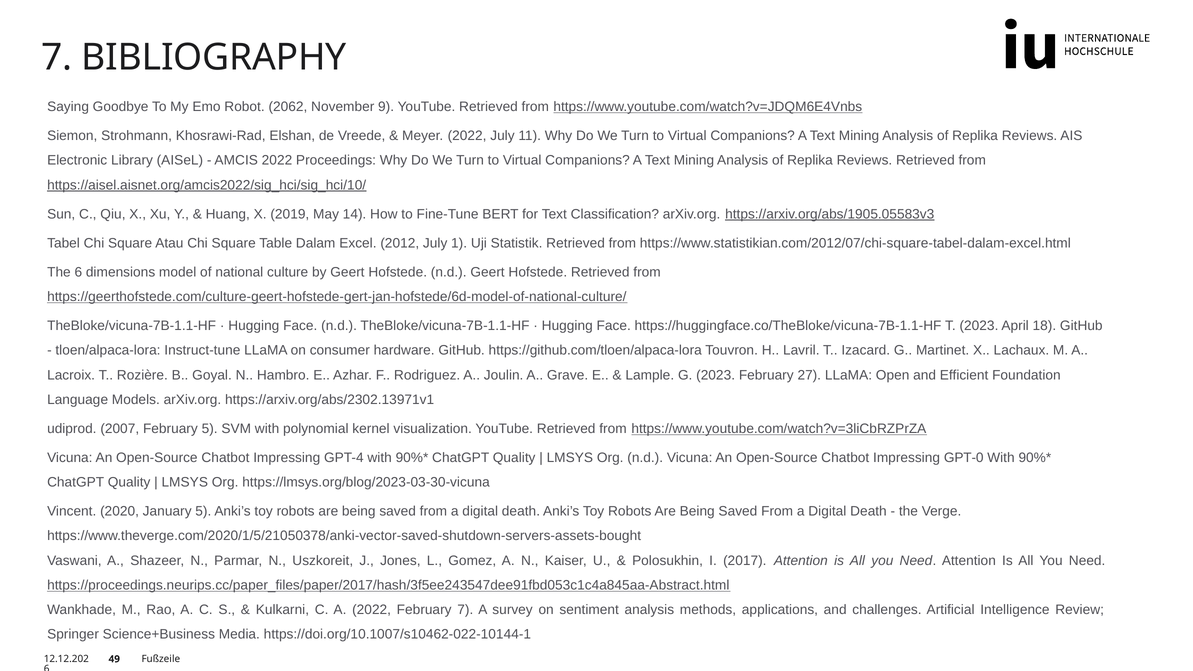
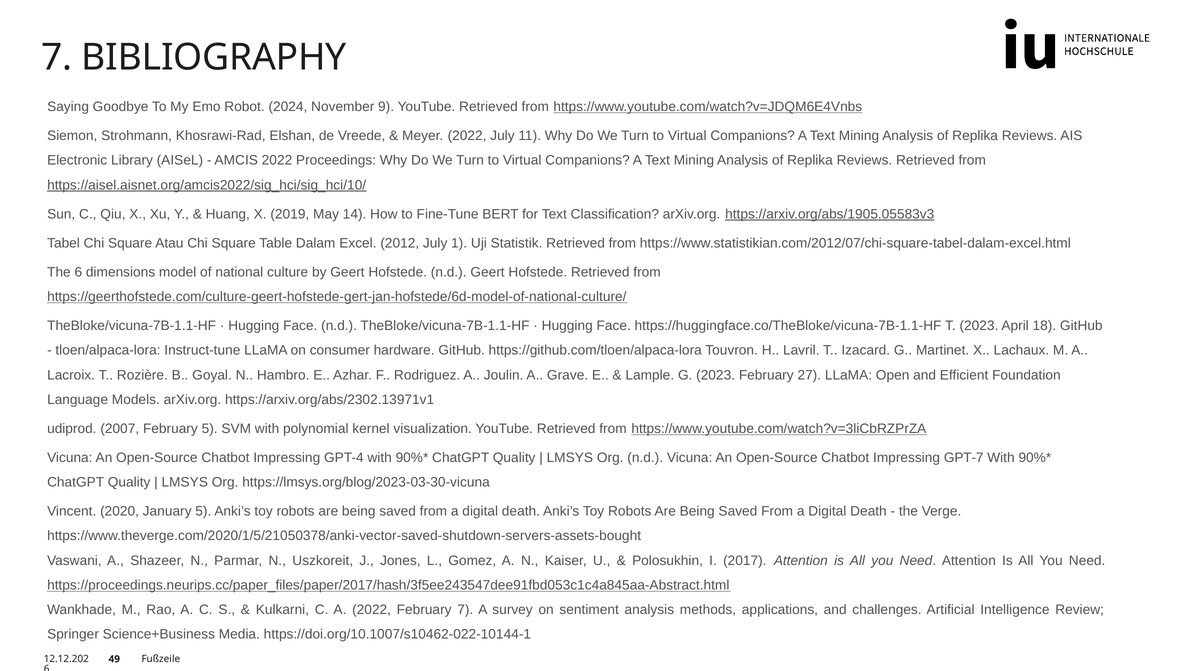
2062: 2062 -> 2024
GPT-0: GPT-0 -> GPT-7
